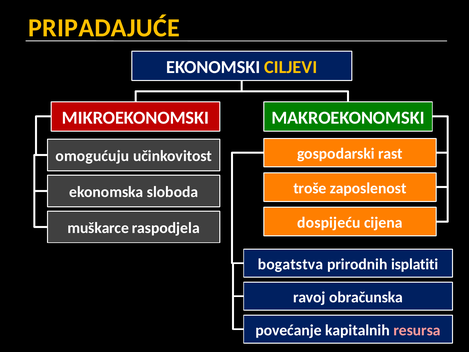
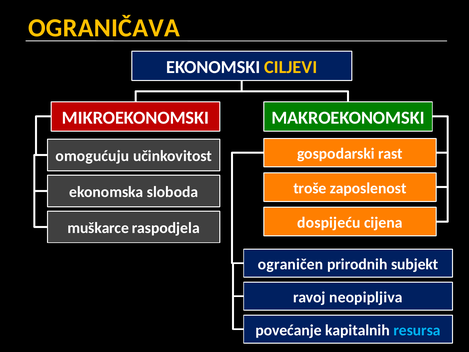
PRIPADAJUĆE: PRIPADAJUĆE -> OGRANIČAVA
bogatstva: bogatstva -> ograničen
isplatiti: isplatiti -> subjekt
obračunska: obračunska -> neopipljiva
resursa colour: pink -> light blue
